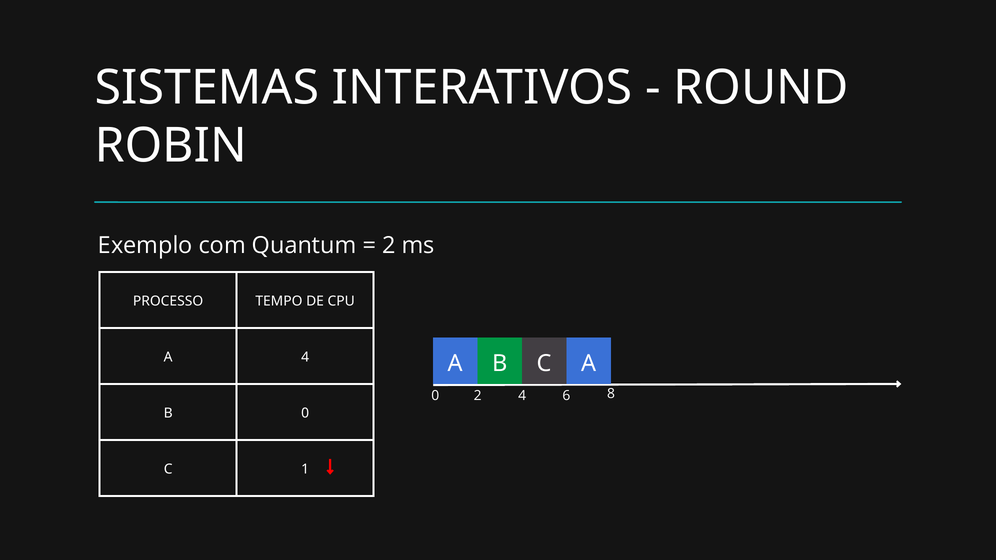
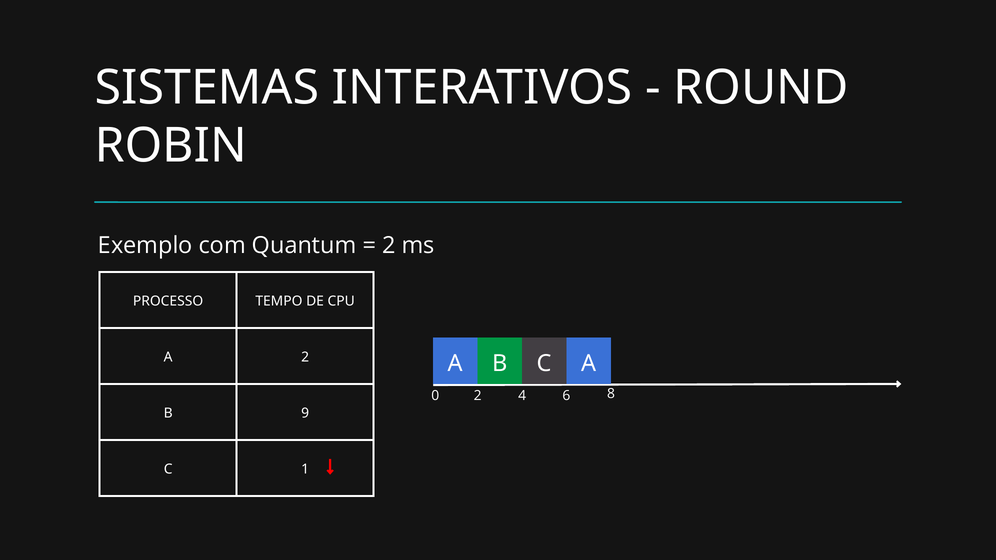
A 4: 4 -> 2
B 0: 0 -> 9
